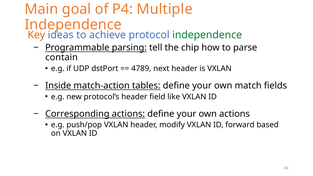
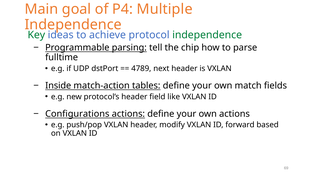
Key colour: orange -> green
contain: contain -> fulltime
Corresponding: Corresponding -> Configurations
